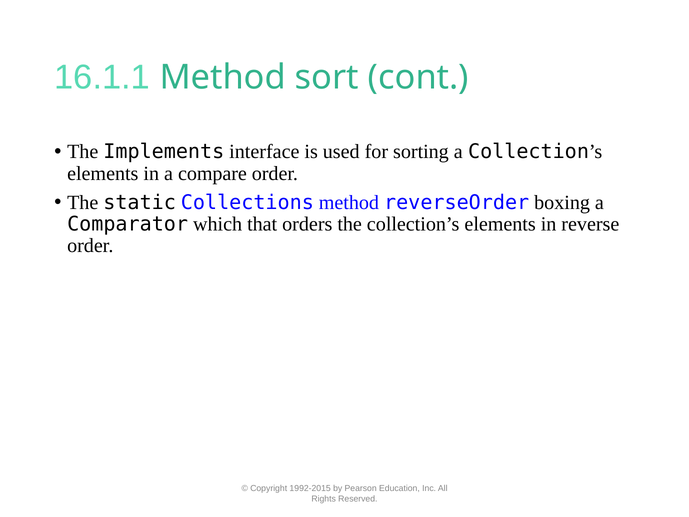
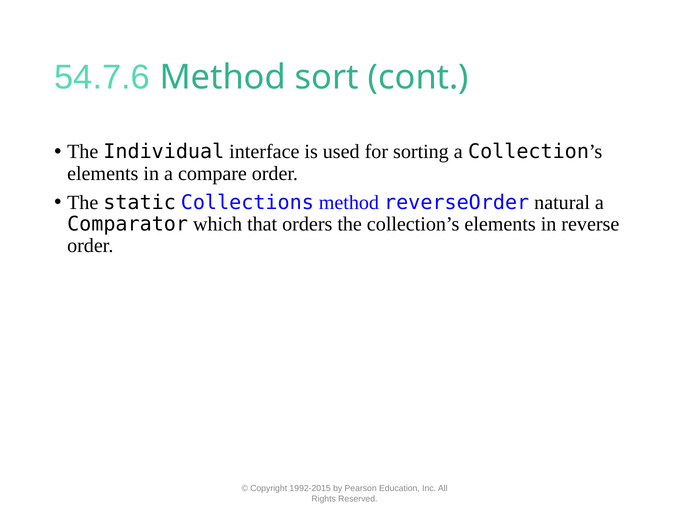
16.1.1: 16.1.1 -> 54.7.6
Implements: Implements -> Individual
boxing: boxing -> natural
